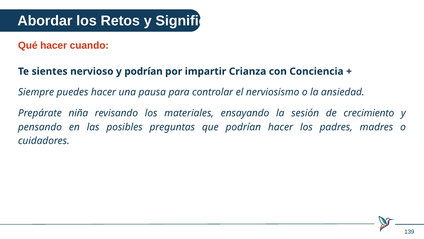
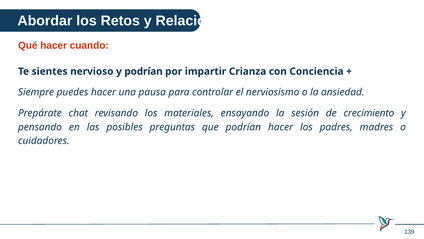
Significa: Significa -> Relación
niña: niña -> chat
